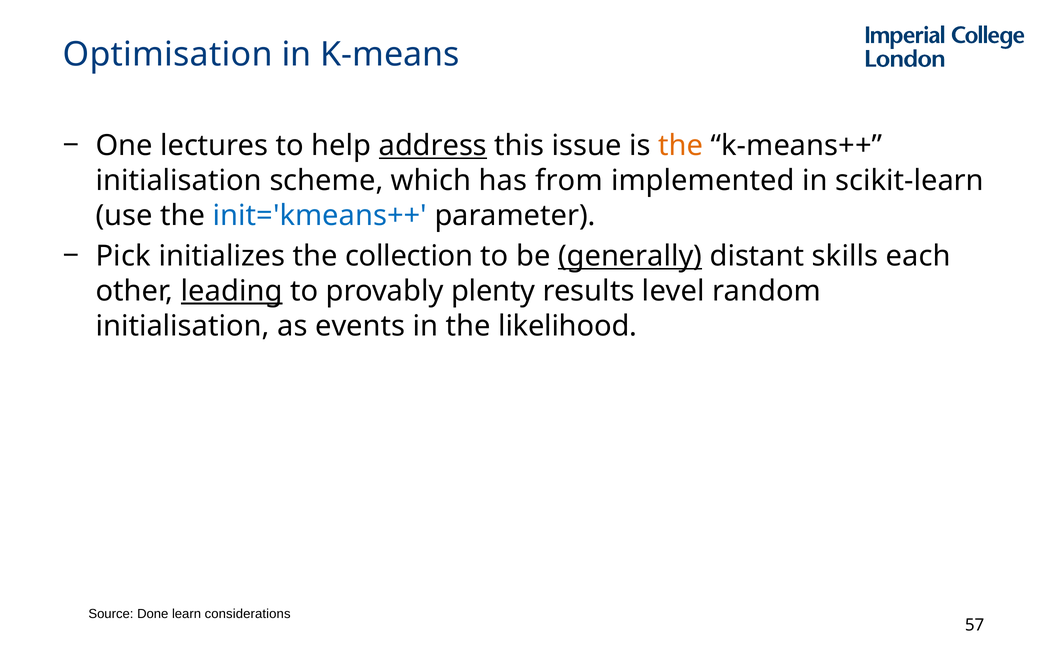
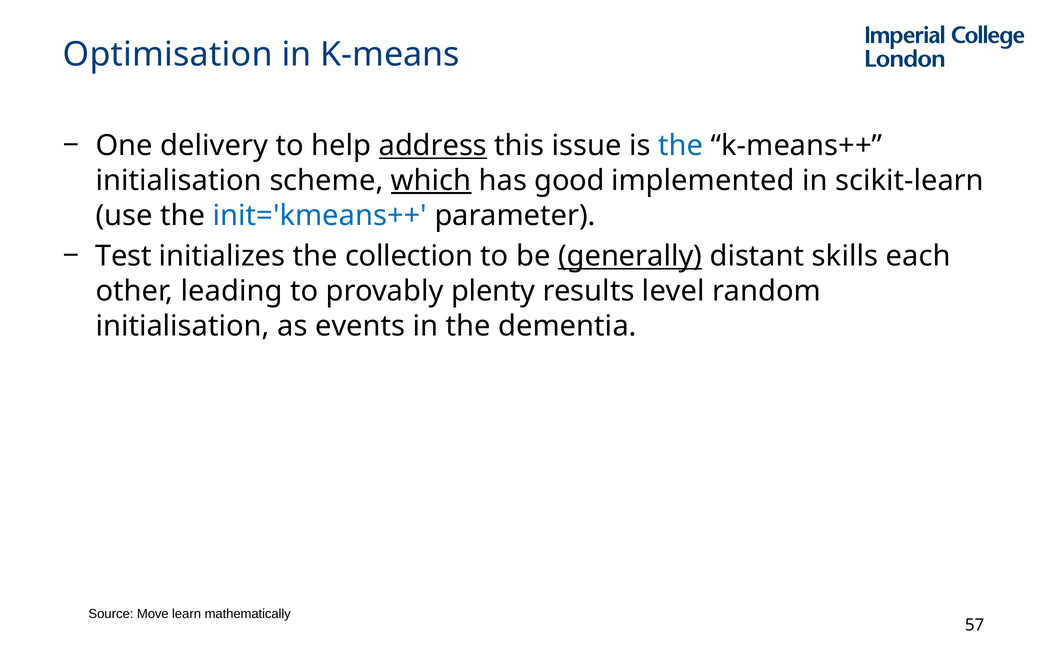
lectures: lectures -> delivery
the at (681, 146) colour: orange -> blue
which underline: none -> present
from: from -> good
Pick: Pick -> Test
leading underline: present -> none
likelihood: likelihood -> dementia
Done: Done -> Move
considerations: considerations -> mathematically
